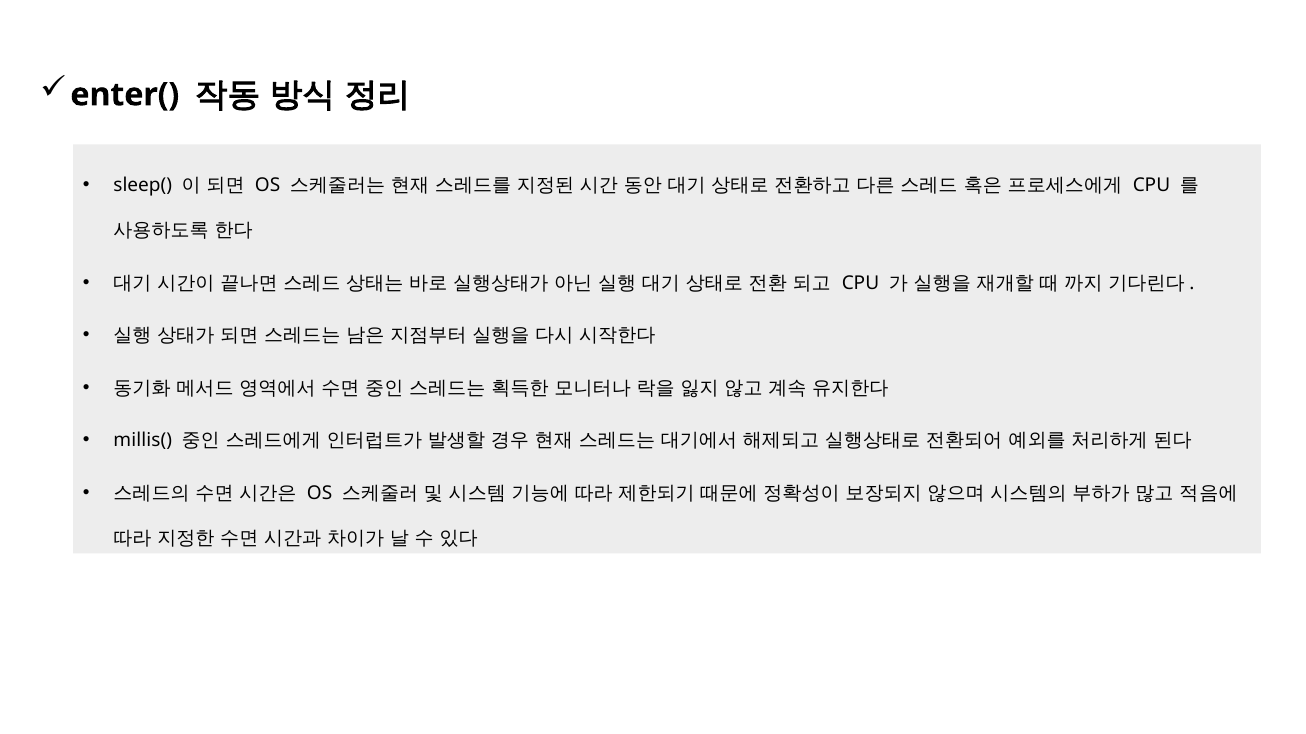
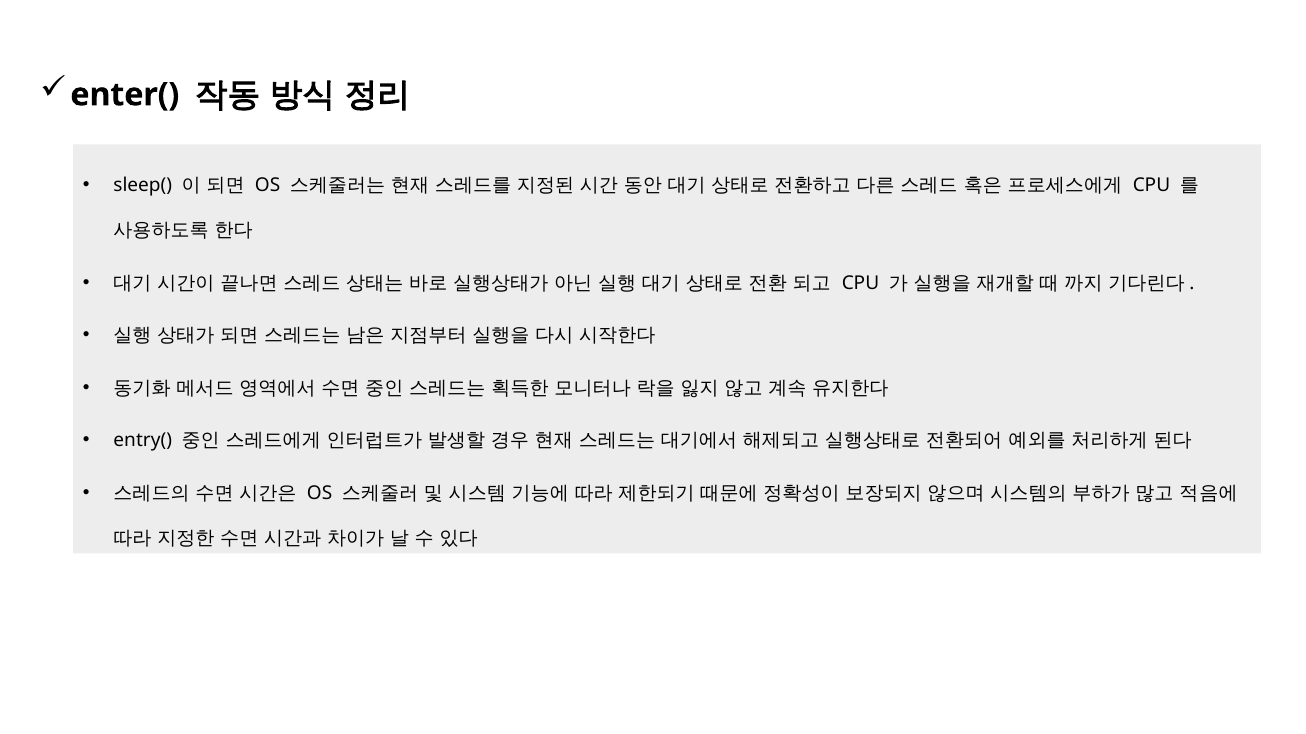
millis(: millis( -> entry(
